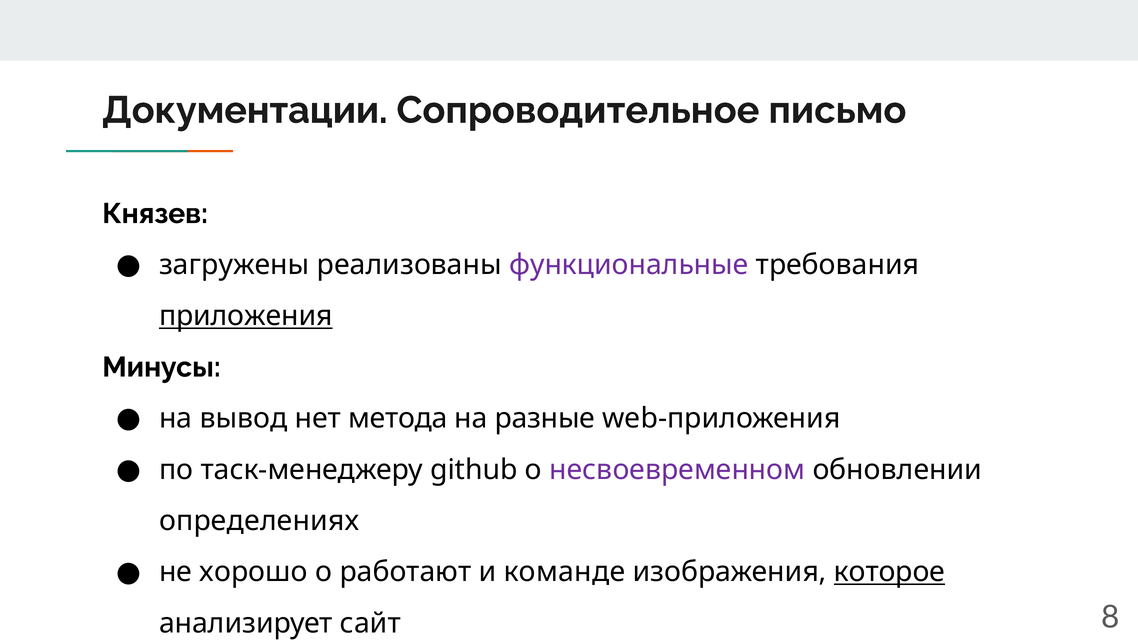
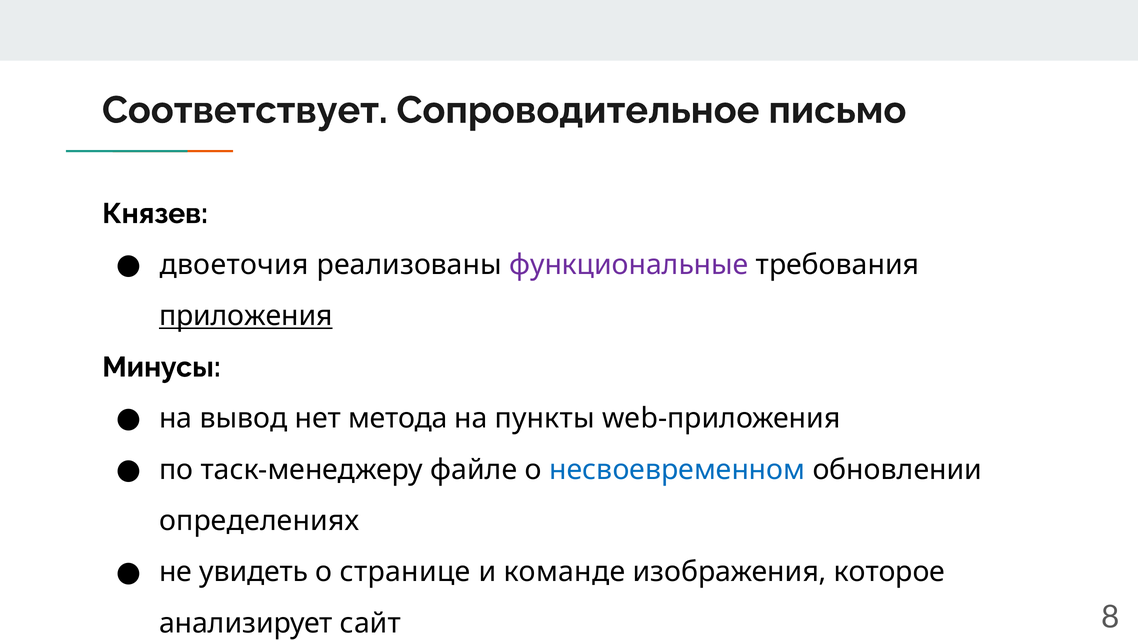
Документации: Документации -> Соответствует
загружены: загружены -> двоеточия
разные: разные -> пункты
github: github -> файле
несвоевременном colour: purple -> blue
хорошо: хорошо -> увидеть
работают: работают -> странице
которое underline: present -> none
